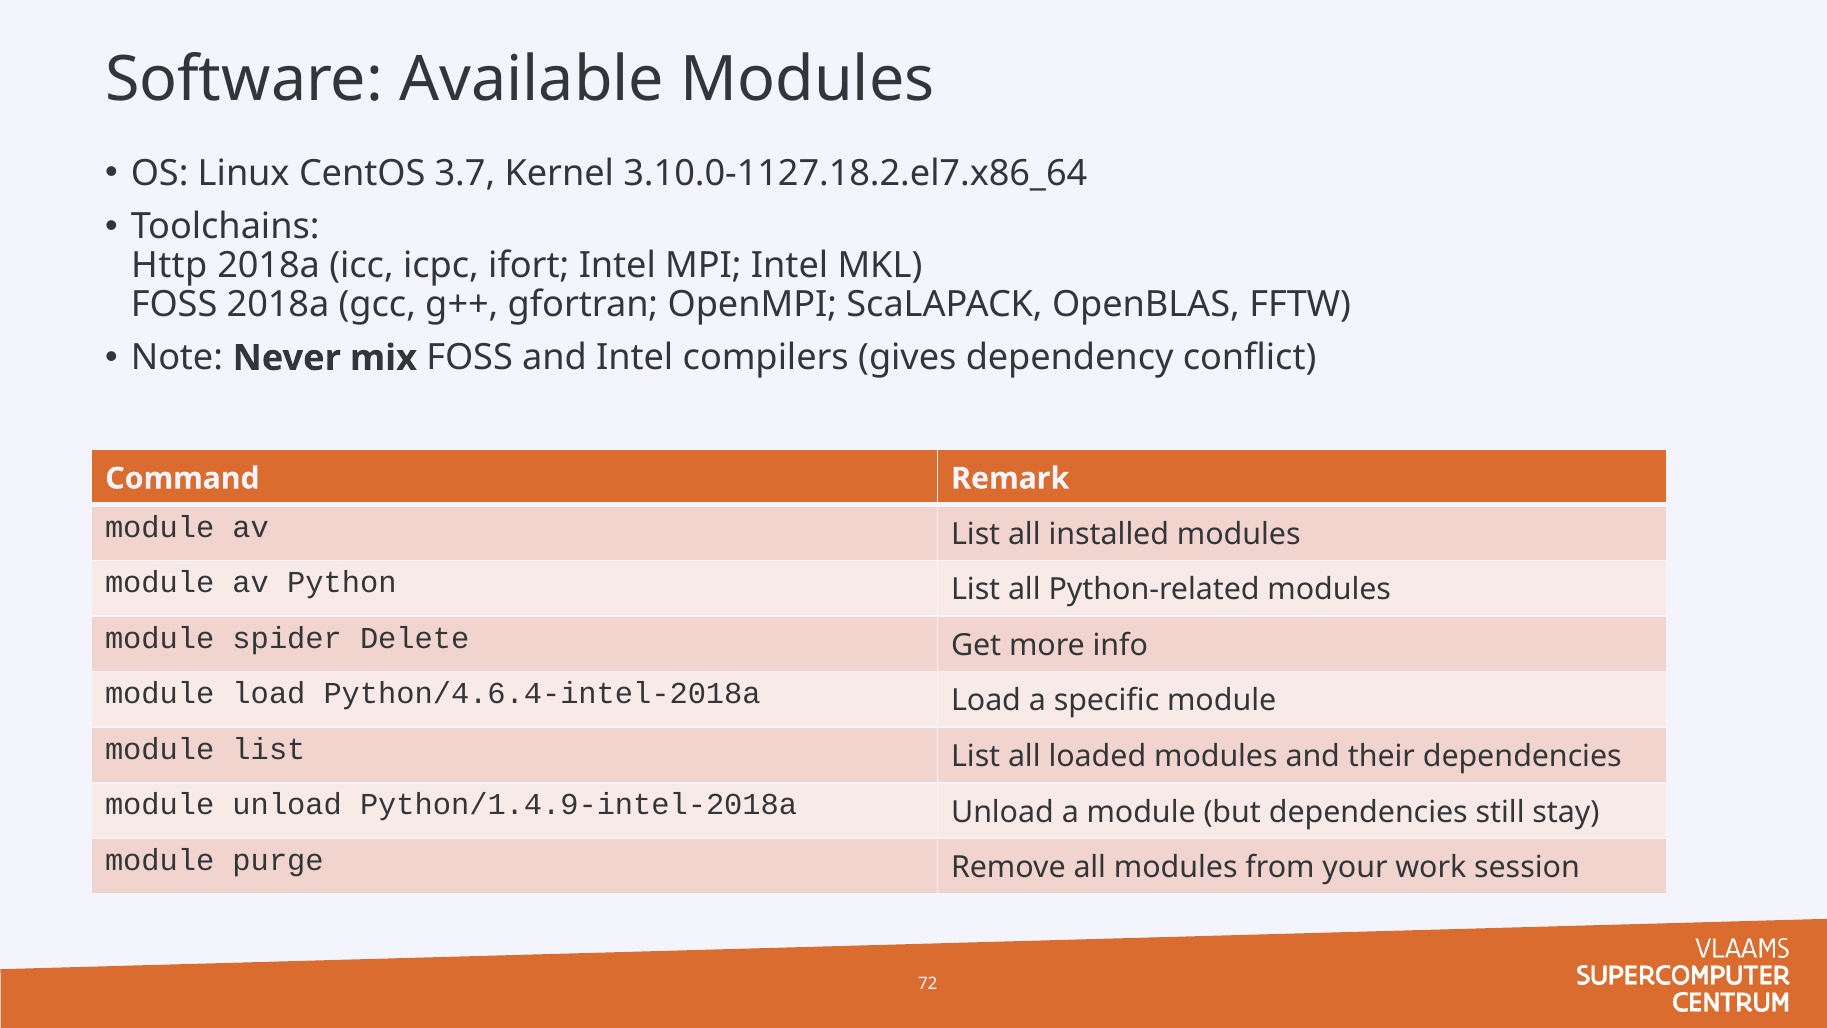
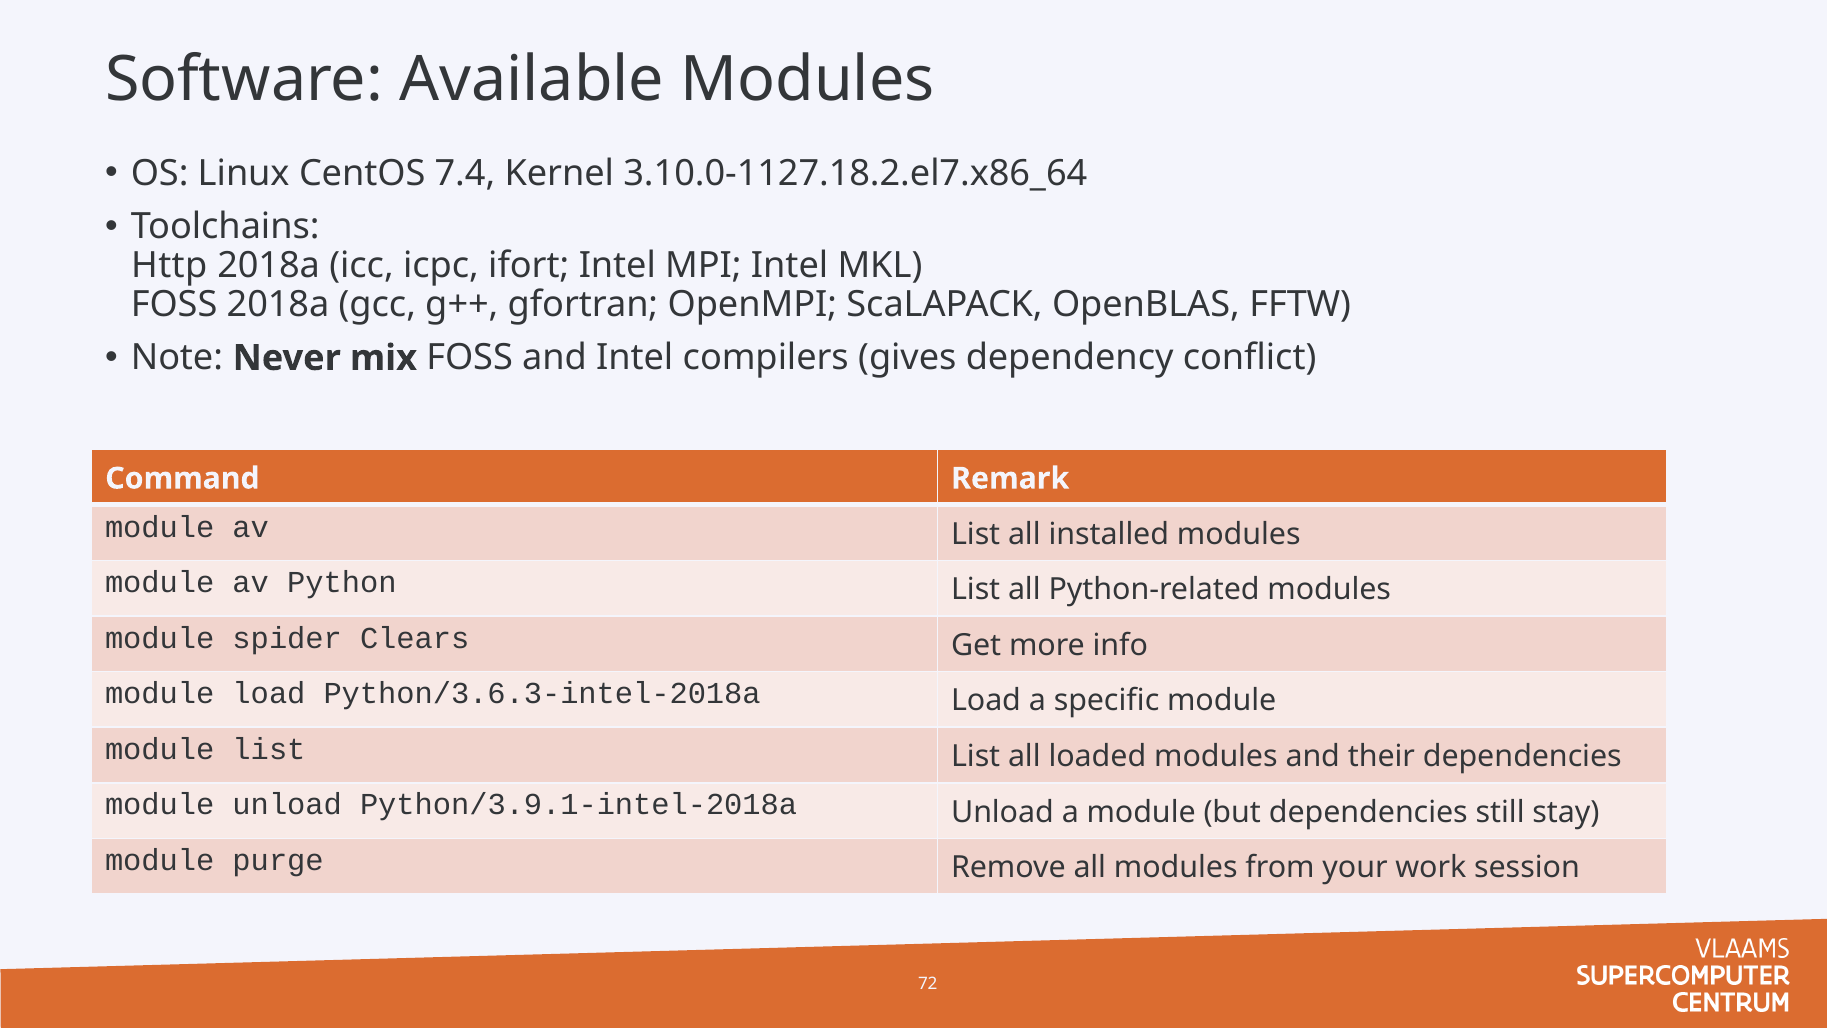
3.7: 3.7 -> 7.4
Delete: Delete -> Clears
Python/4.6.4-intel-2018a: Python/4.6.4-intel-2018a -> Python/3.6.3-intel-2018a
Python/1.4.9-intel-2018a: Python/1.4.9-intel-2018a -> Python/3.9.1-intel-2018a
